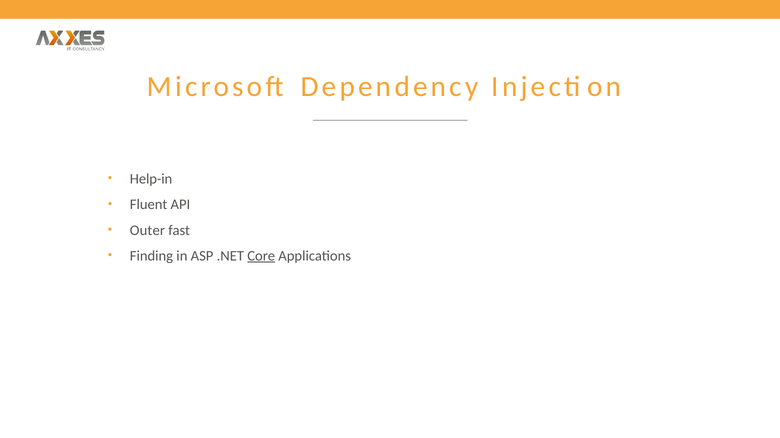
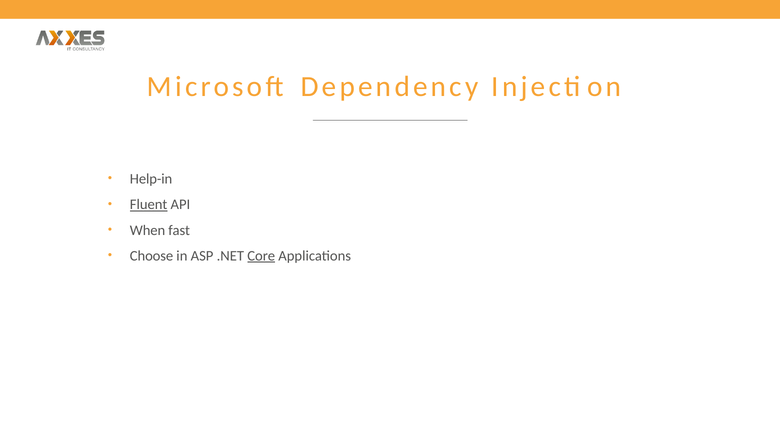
Fluent underline: none -> present
Outer: Outer -> When
Finding: Finding -> Choose
